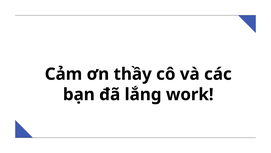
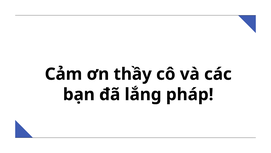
work: work -> pháp
